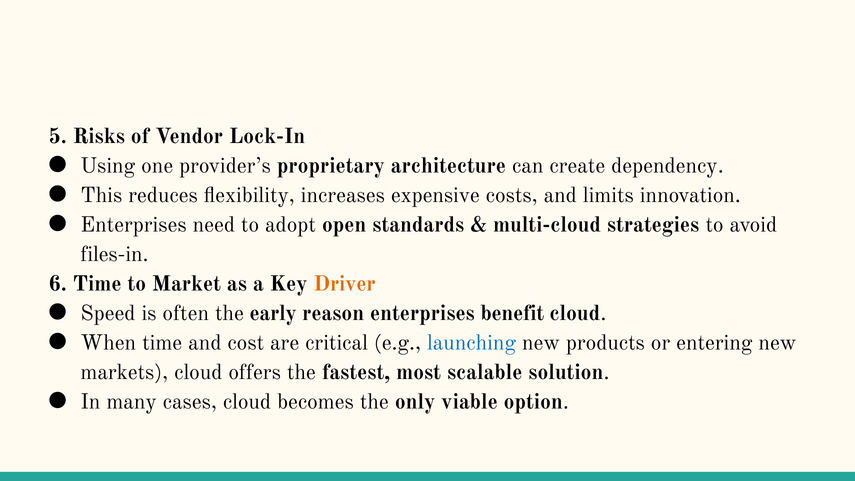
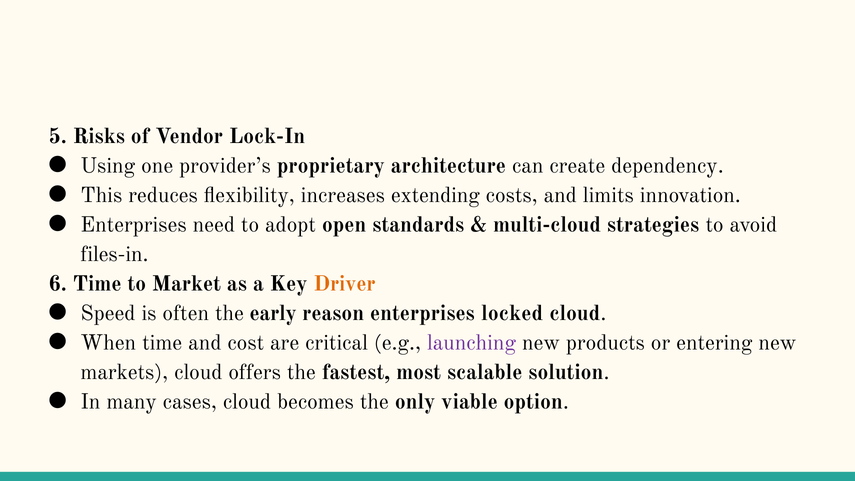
expensive: expensive -> extending
benefit: benefit -> locked
launching colour: blue -> purple
